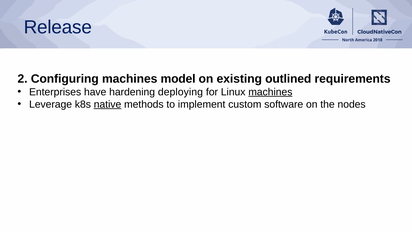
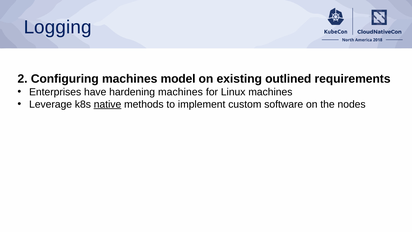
Release: Release -> Logging
hardening deploying: deploying -> machines
machines at (270, 92) underline: present -> none
